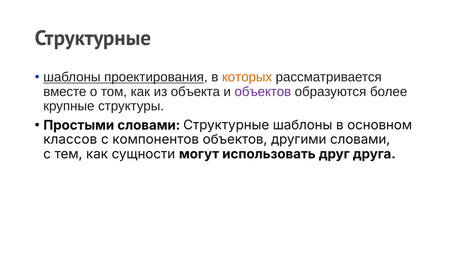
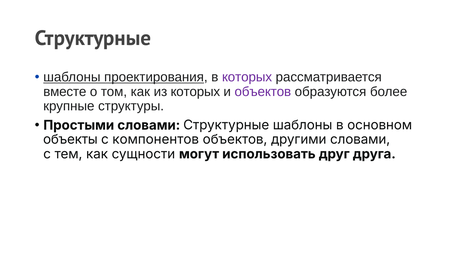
которых at (247, 77) colour: orange -> purple
из объекта: объекта -> которых
классов: классов -> объекты
